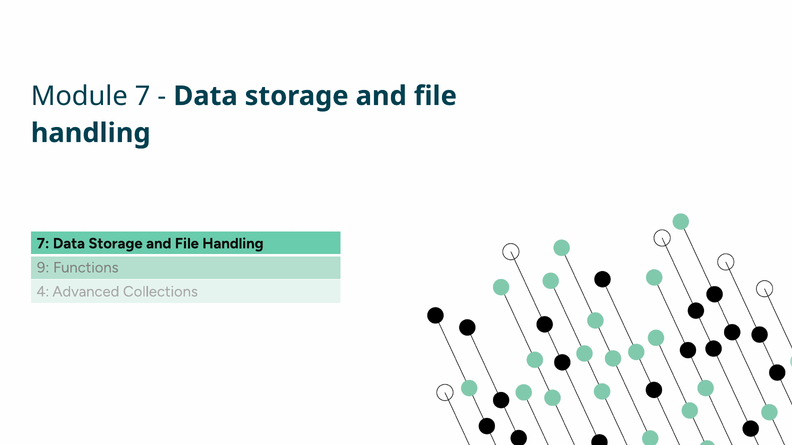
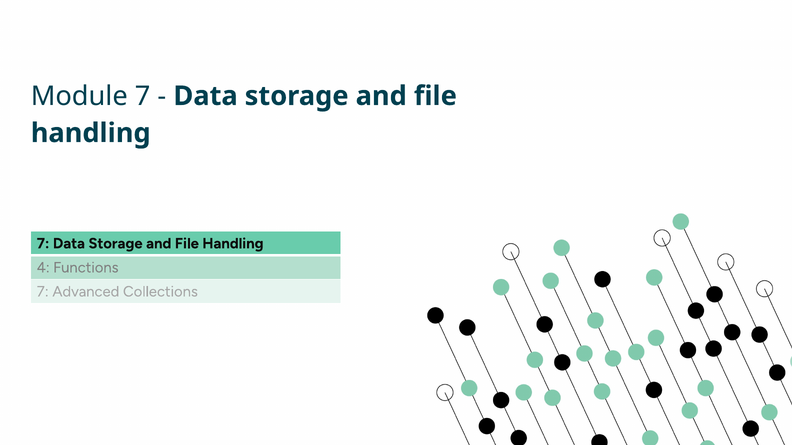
9: 9 -> 4
4 at (43, 292): 4 -> 7
